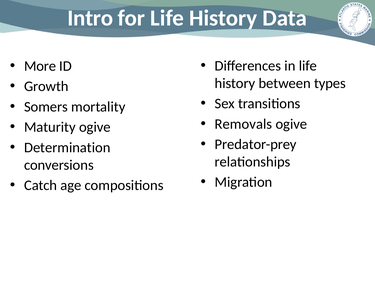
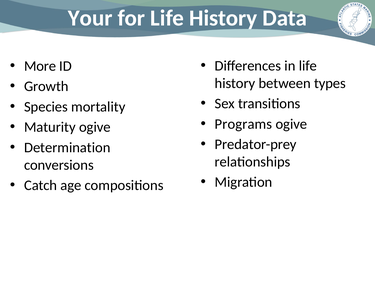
Intro: Intro -> Your
Somers: Somers -> Species
Removals: Removals -> Programs
